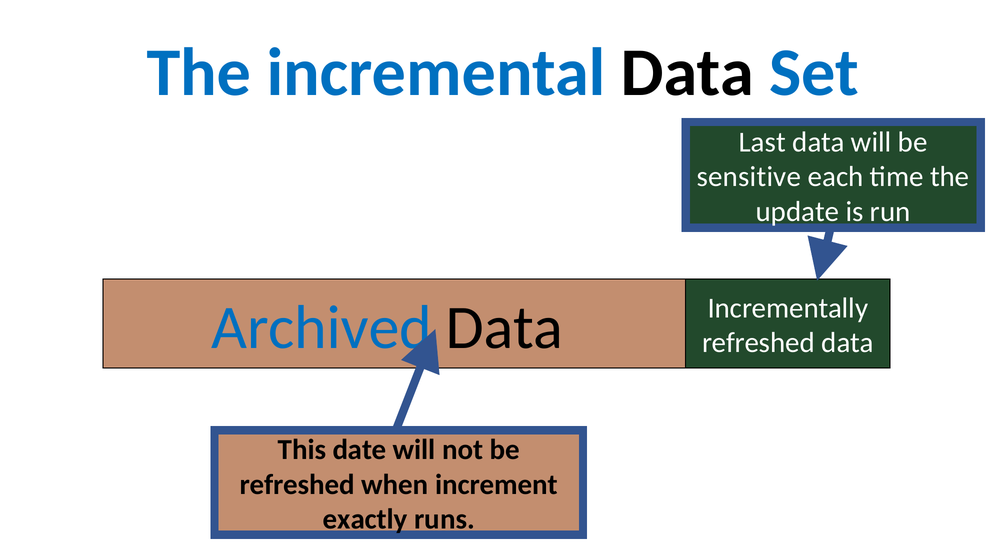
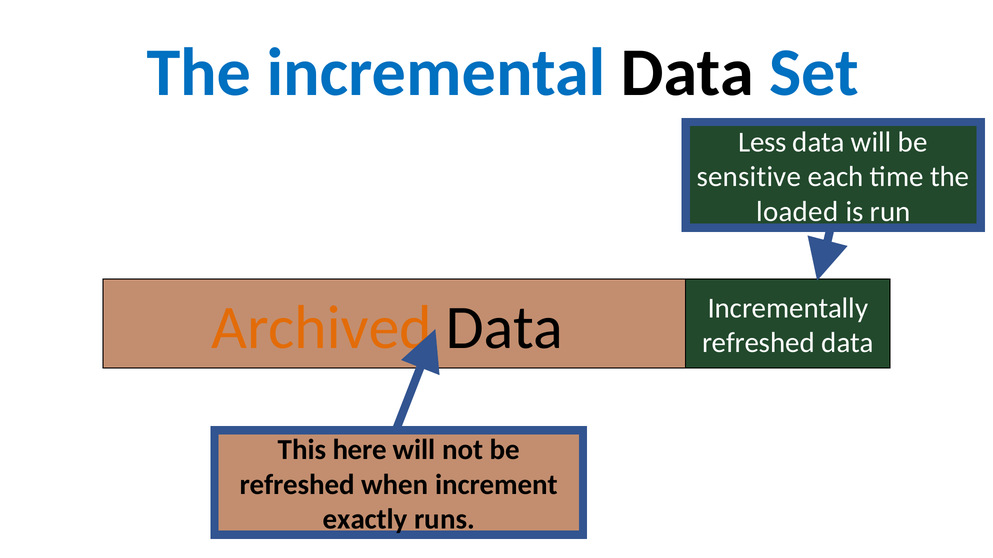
Last: Last -> Less
update: update -> loaded
Archived colour: blue -> orange
date: date -> here
